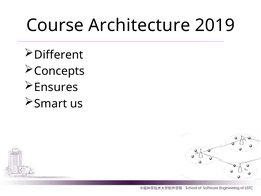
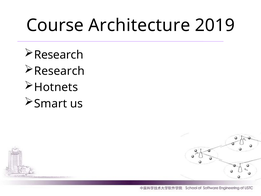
Different at (59, 55): Different -> Research
Concepts at (59, 71): Concepts -> Research
Ensures: Ensures -> Hotnets
